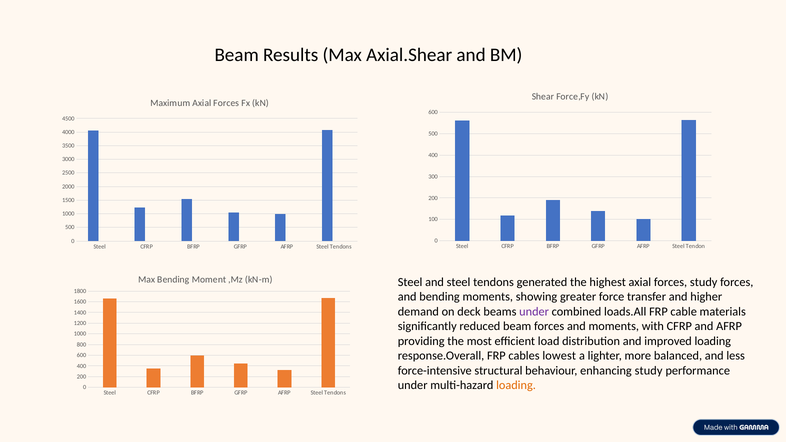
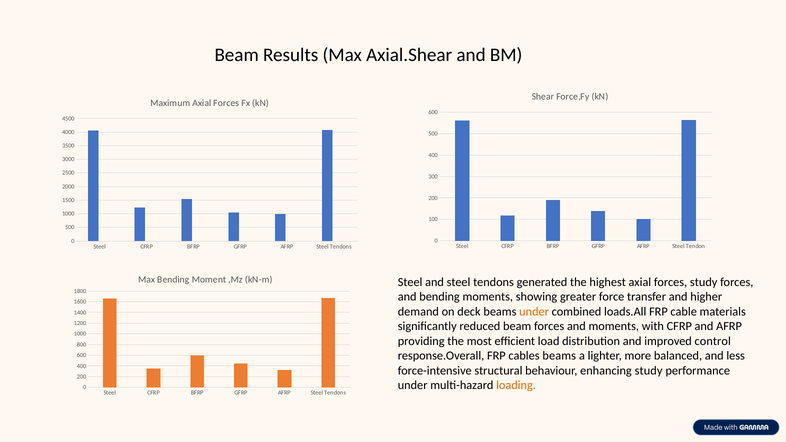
under at (534, 312) colour: purple -> orange
improved loading: loading -> control
cables lowest: lowest -> beams
